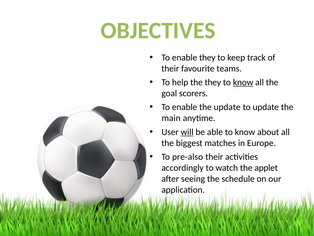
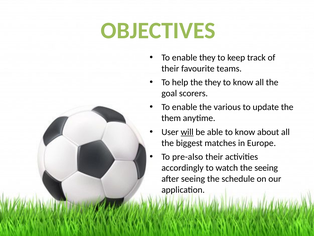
know at (243, 82) underline: present -> none
the update: update -> various
main: main -> them
the applet: applet -> seeing
